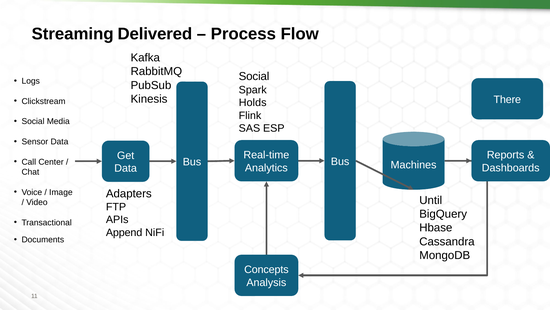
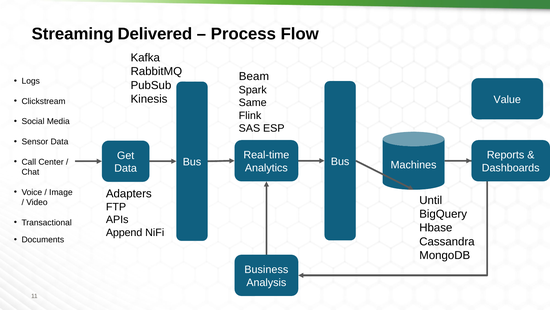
Social at (254, 76): Social -> Beam
There: There -> Value
Holds: Holds -> Same
Concepts: Concepts -> Business
